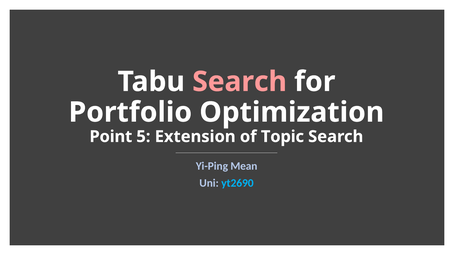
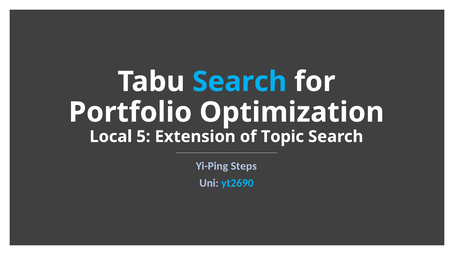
Search at (240, 82) colour: pink -> light blue
Point: Point -> Local
Mean: Mean -> Steps
